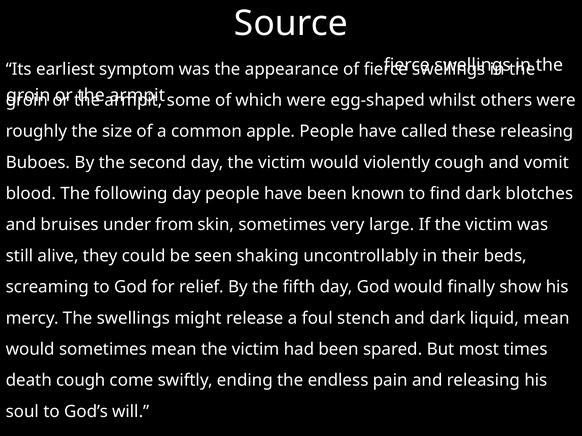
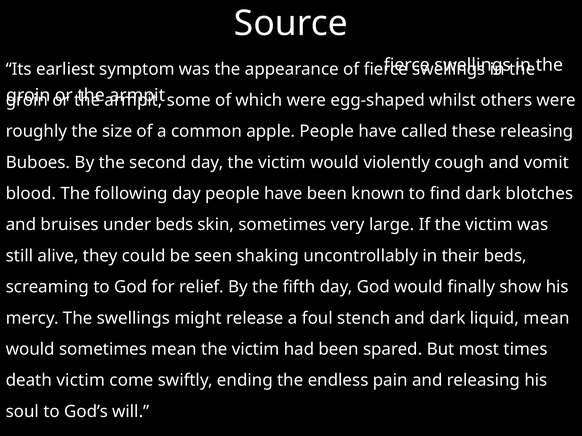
under from: from -> beds
death cough: cough -> victim
